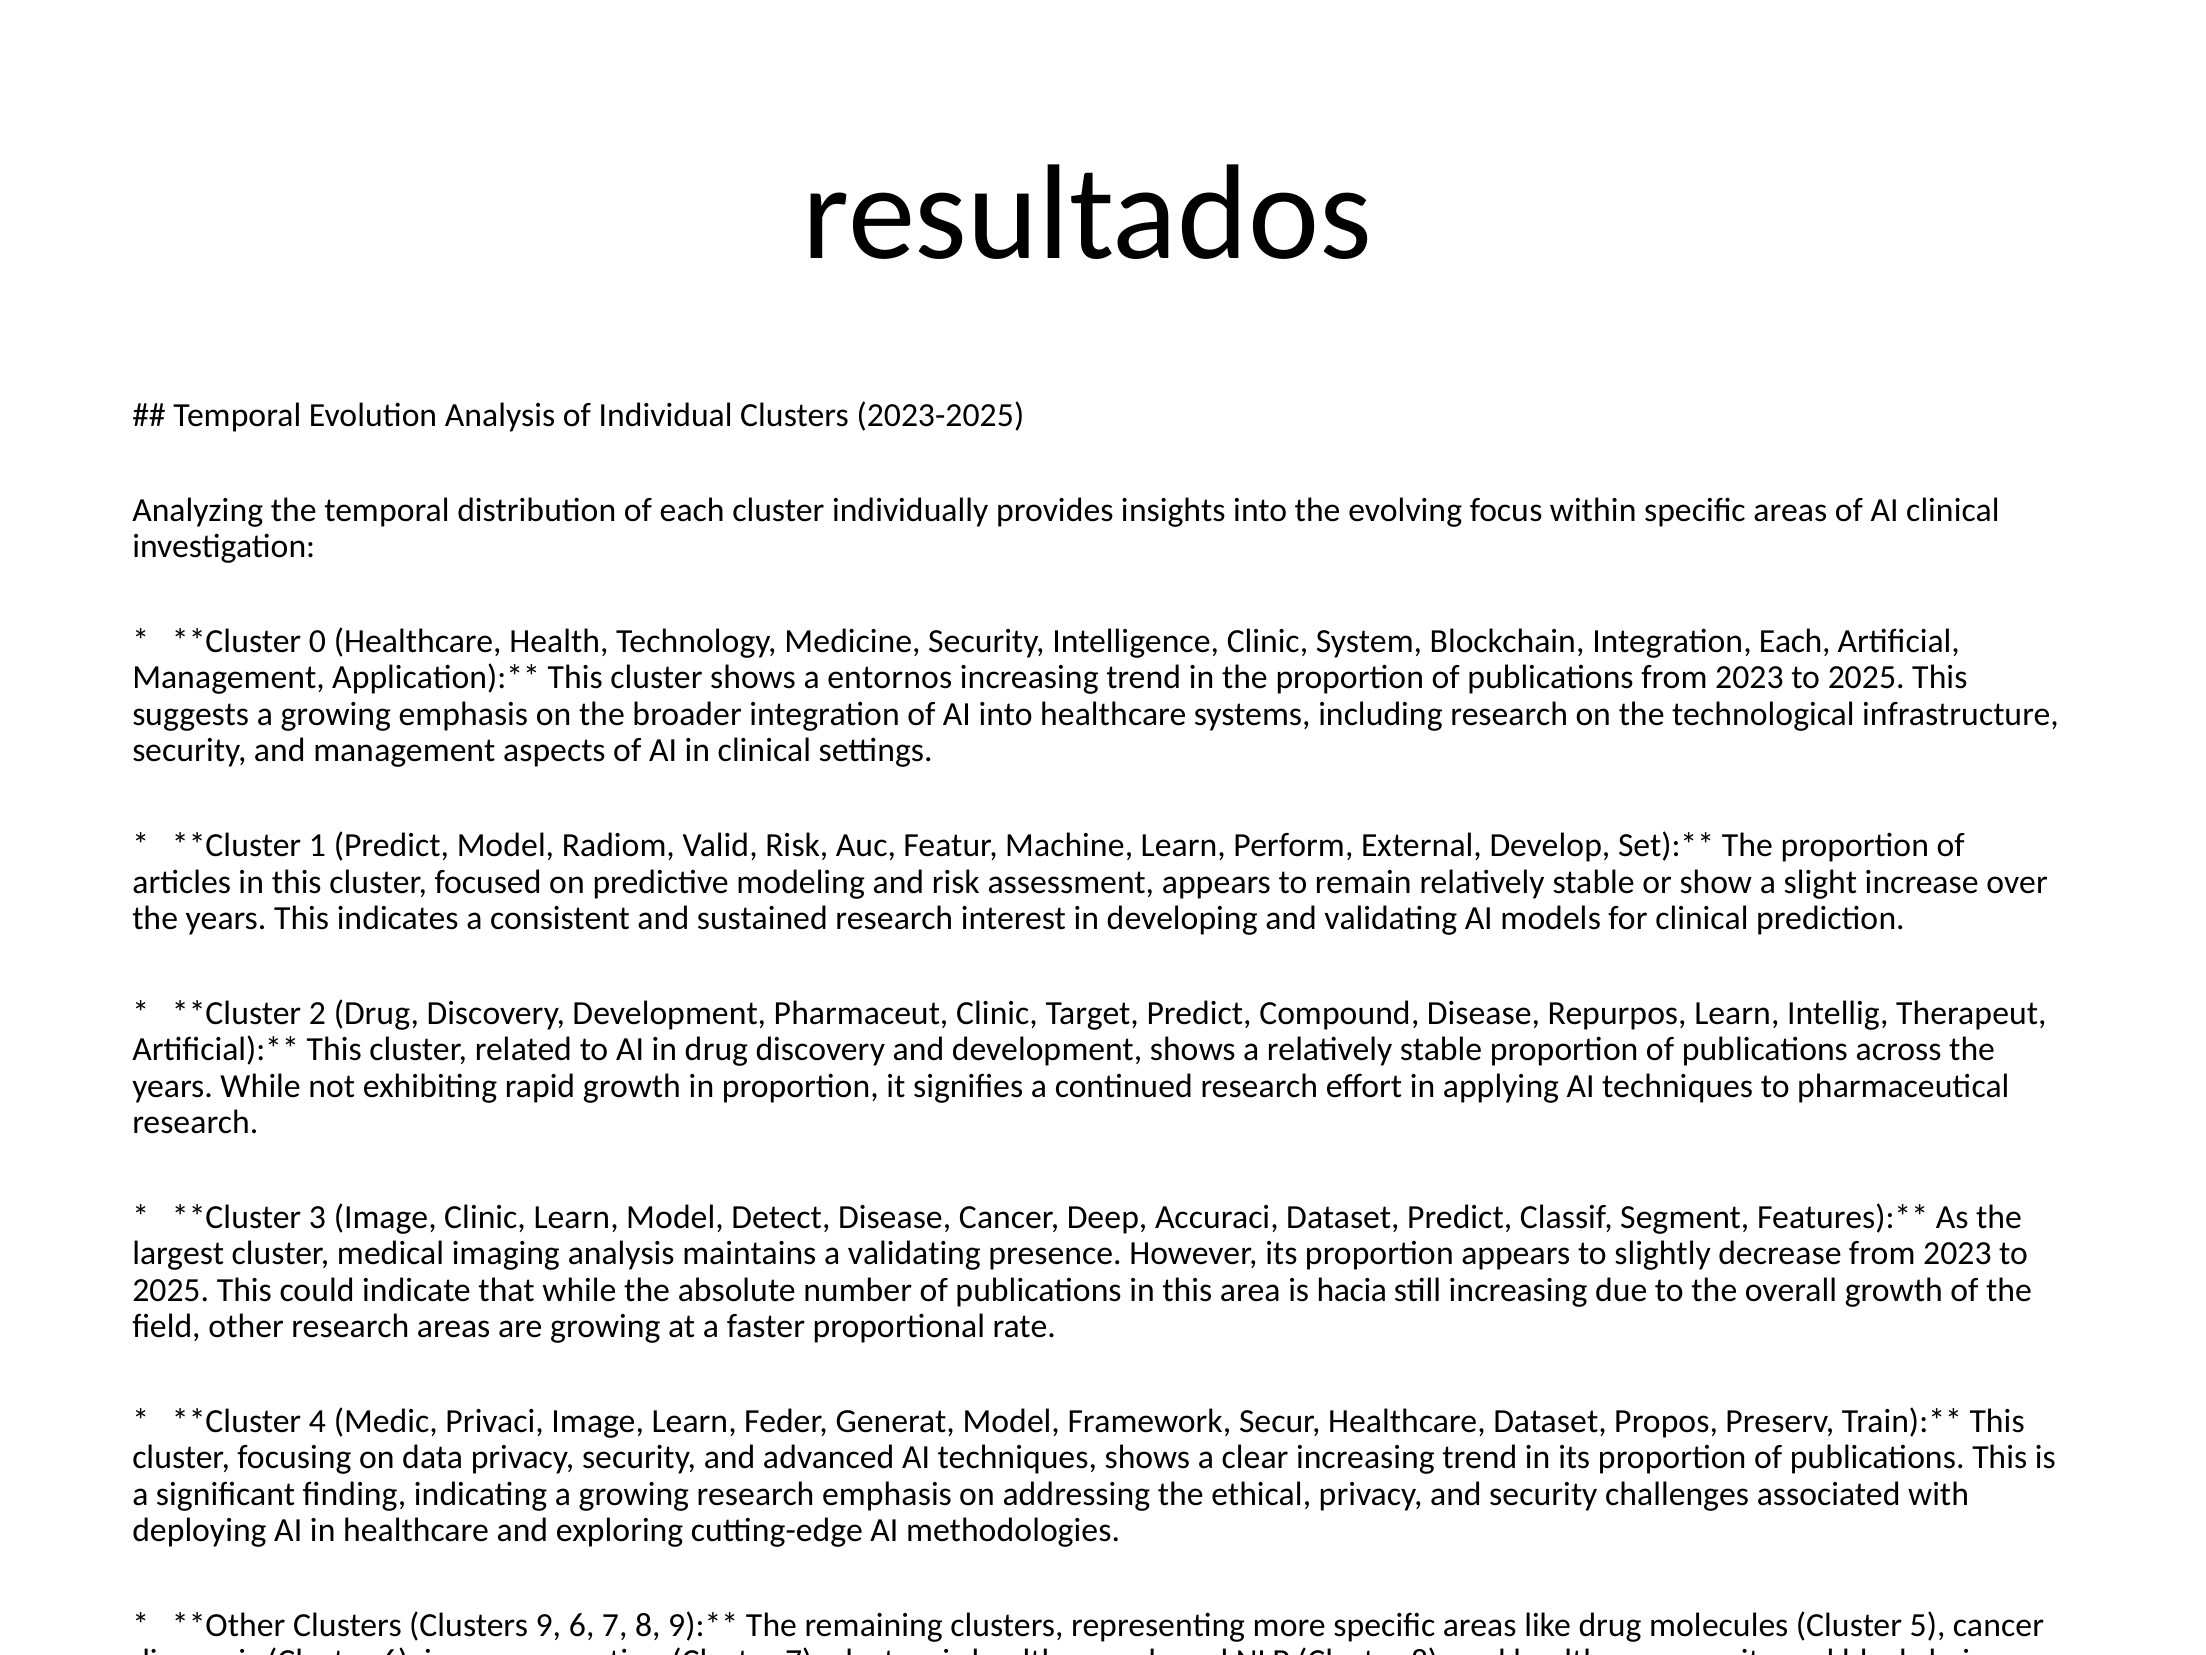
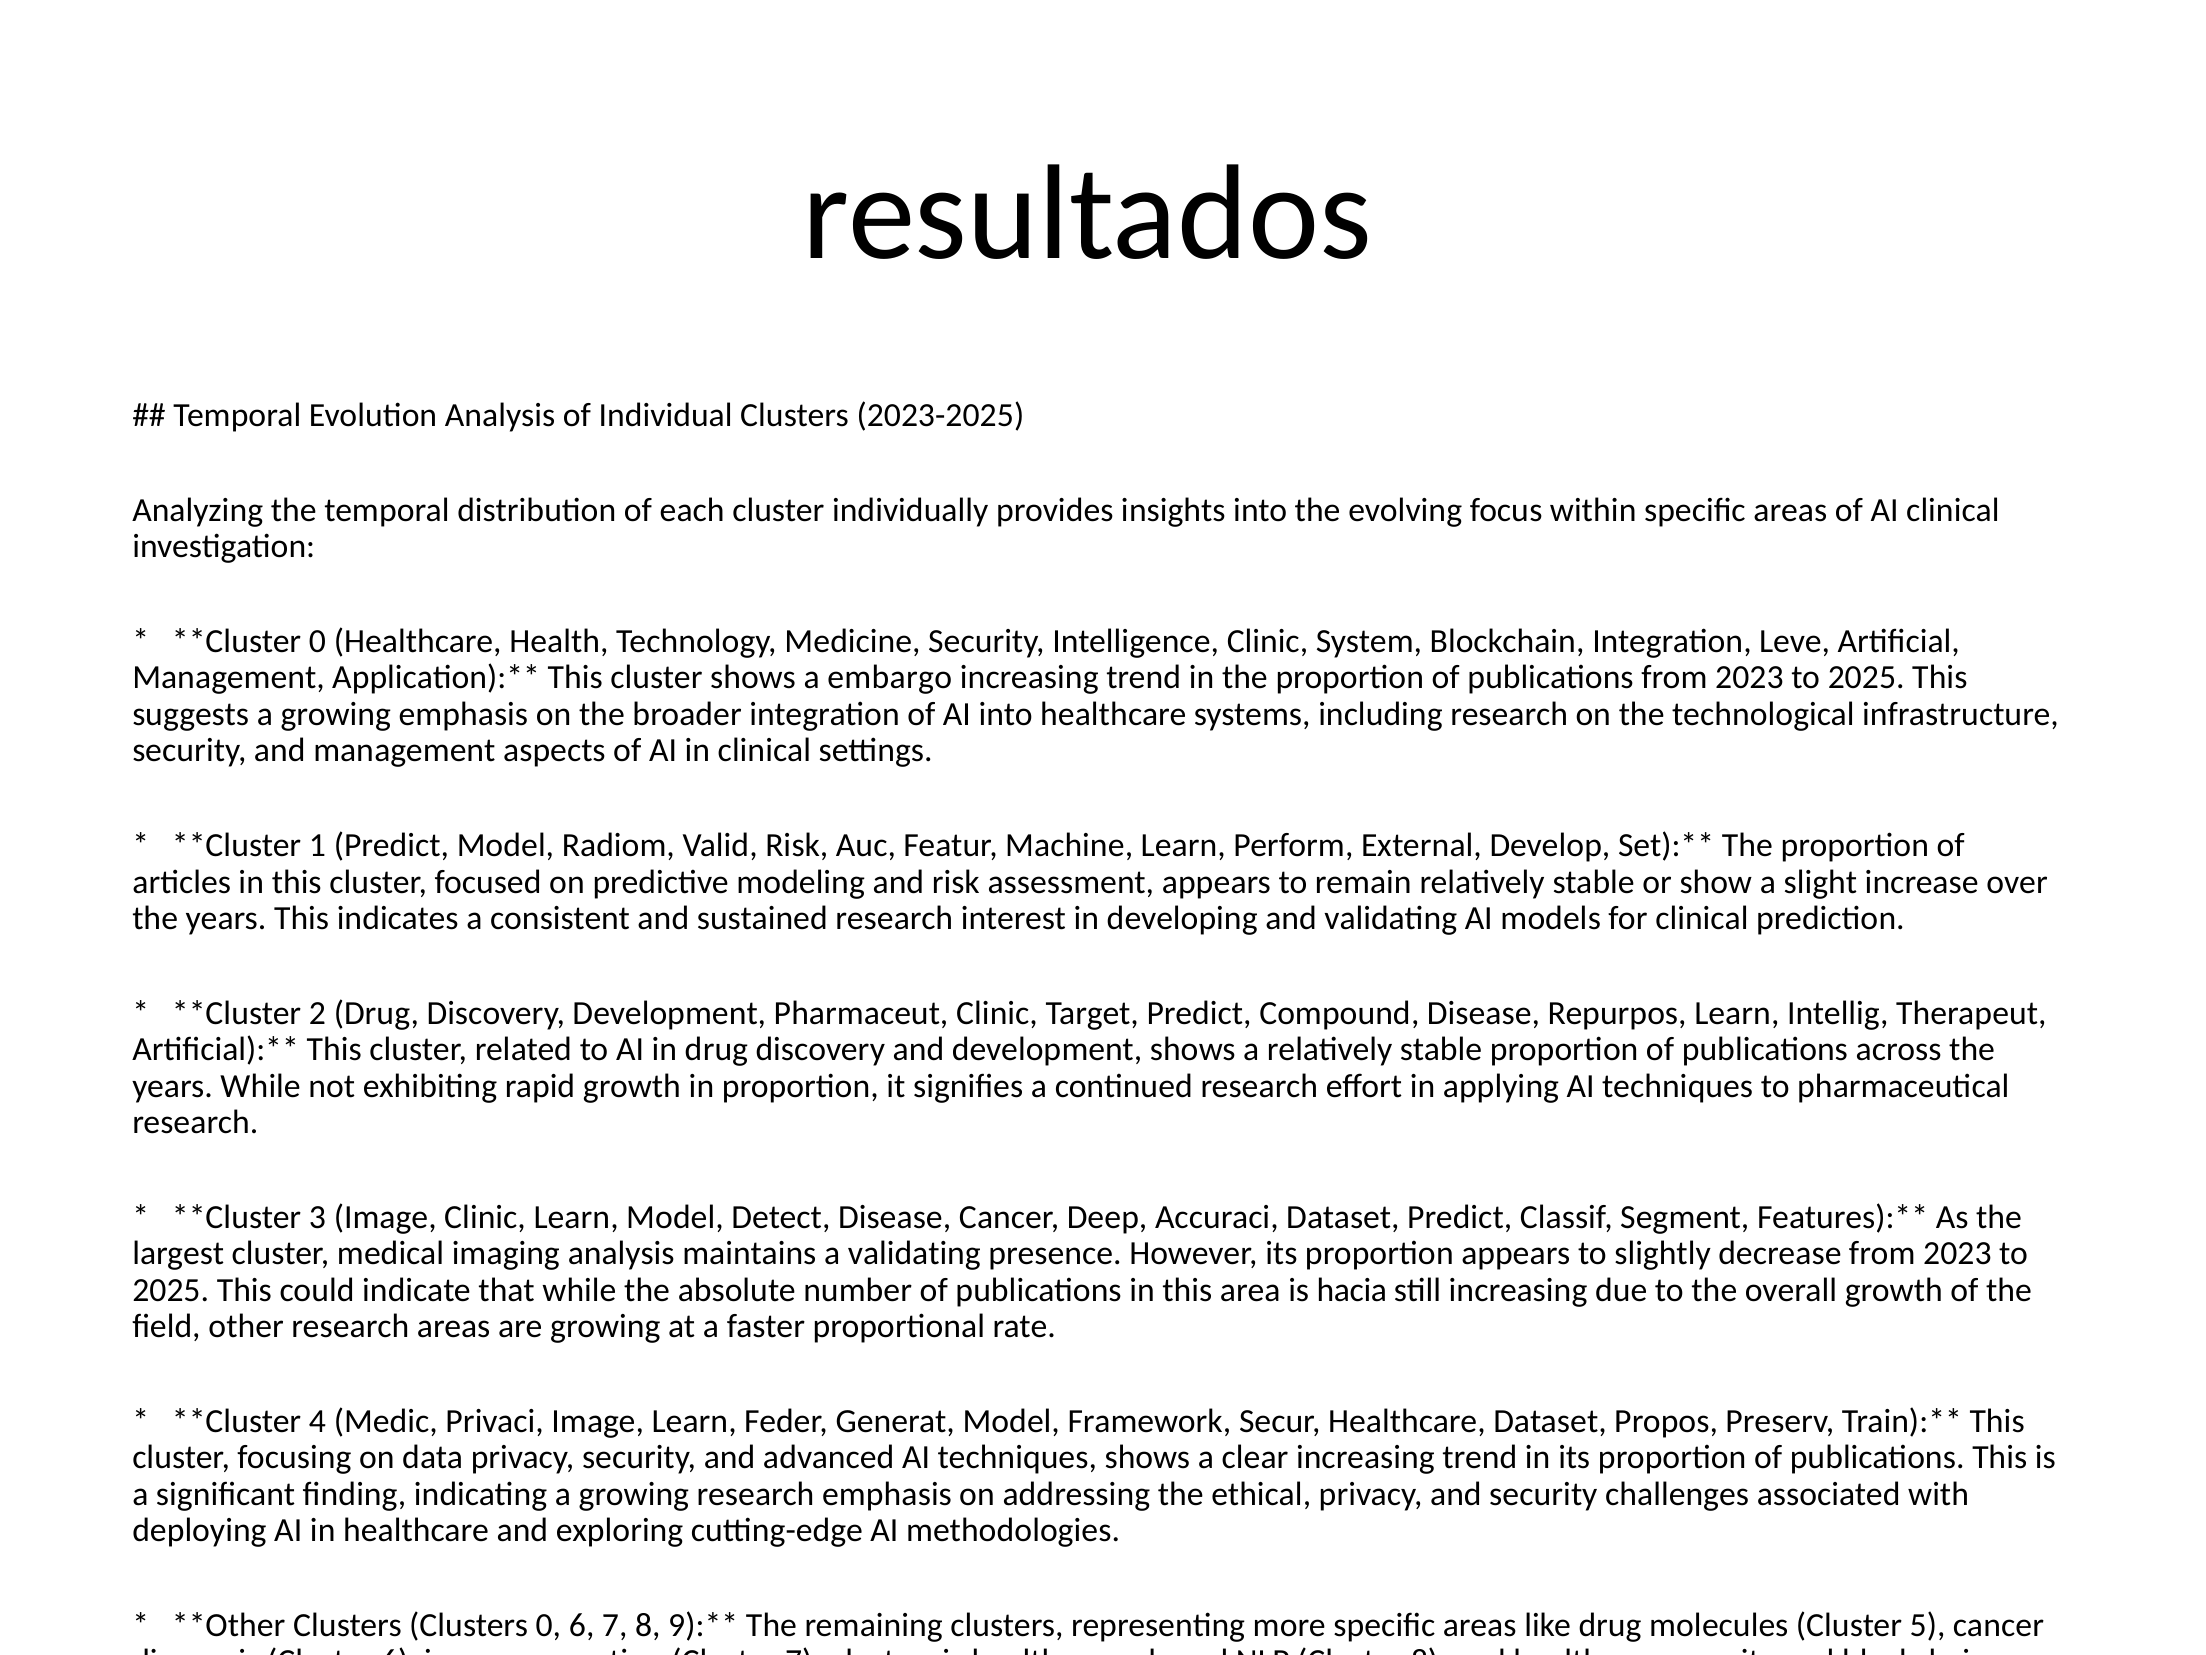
Integration Each: Each -> Leve
entornos: entornos -> embargo
Clusters 9: 9 -> 0
